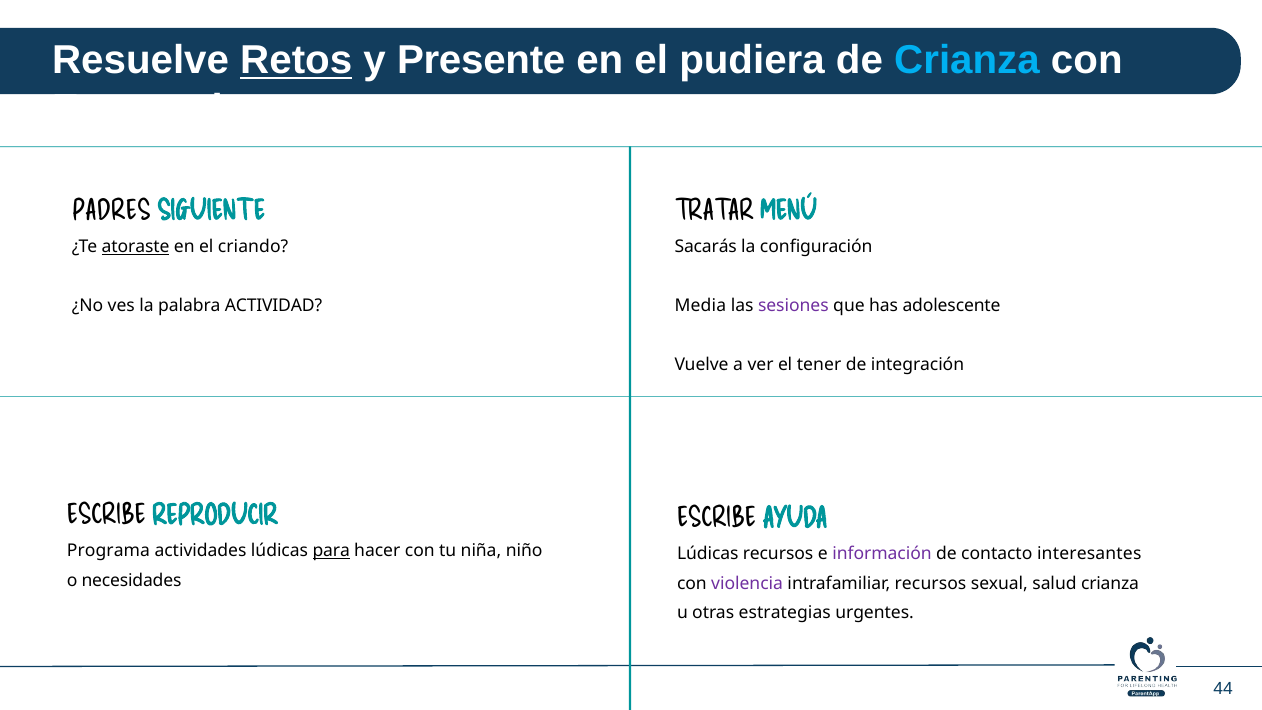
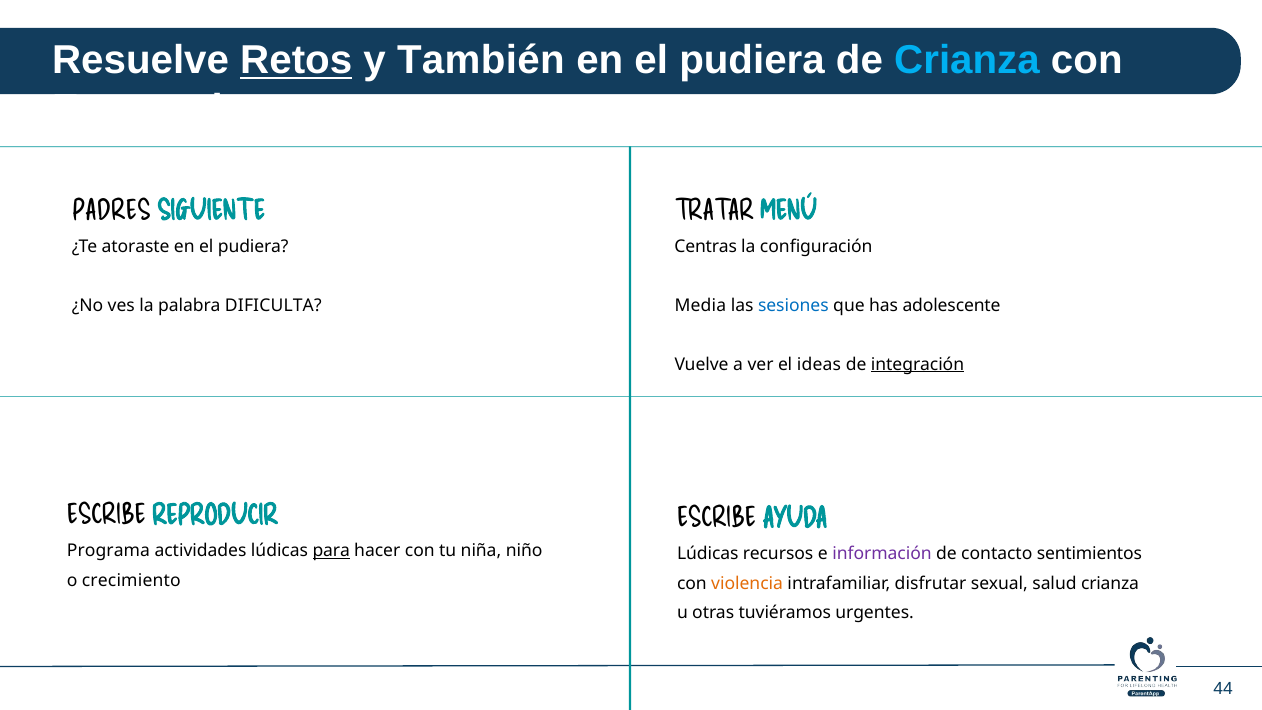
Presente: Presente -> También
atoraste underline: present -> none
criando at (253, 247): criando -> pudiera
Sacarás: Sacarás -> Centras
ACTIVIDAD: ACTIVIDAD -> DIFICULTA
sesiones colour: purple -> blue
tener: tener -> ideas
integración underline: none -> present
interesantes: interesantes -> sentimientos
necesidades: necesidades -> crecimiento
violencia colour: purple -> orange
intrafamiliar recursos: recursos -> disfrutar
otras estrategias: estrategias -> tuviéramos
